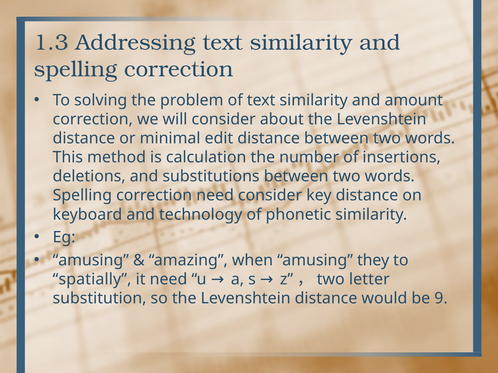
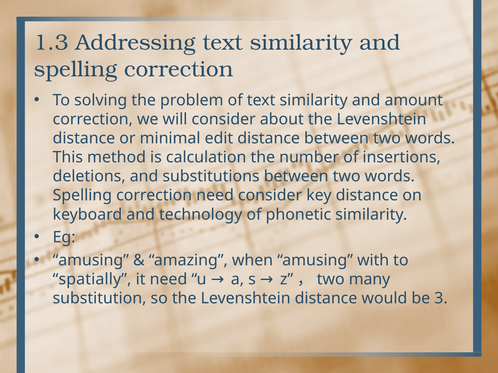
they: they -> with
letter: letter -> many
9: 9 -> 3
